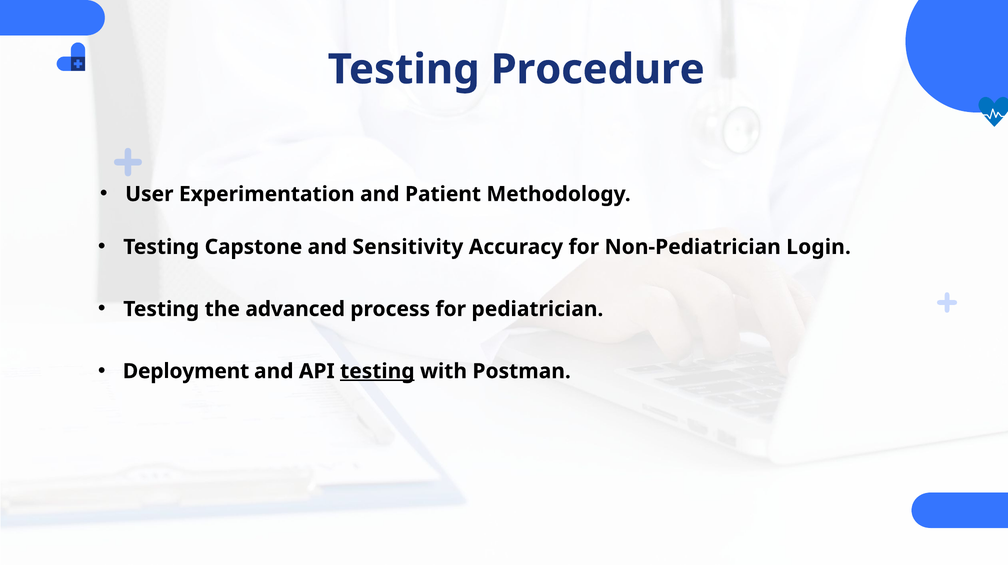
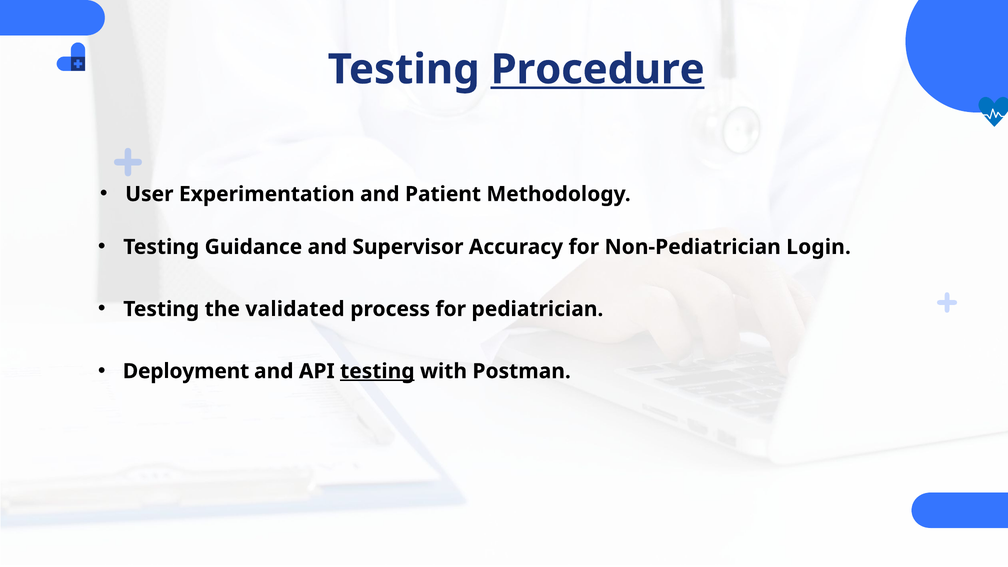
Procedure underline: none -> present
Capstone: Capstone -> Guidance
Sensitivity: Sensitivity -> Supervisor
advanced: advanced -> validated
